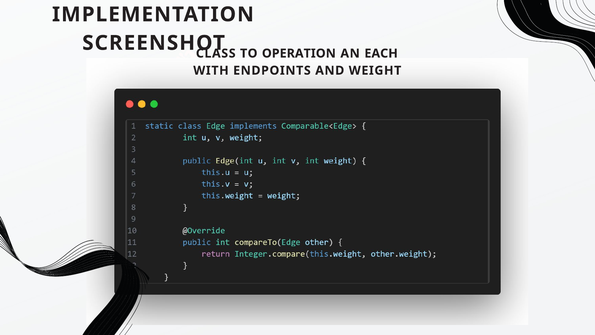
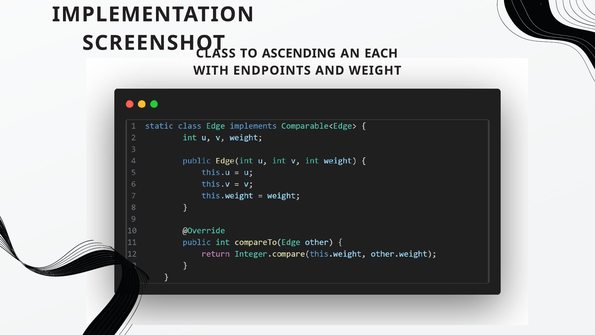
OPERATION: OPERATION -> ASCENDING
